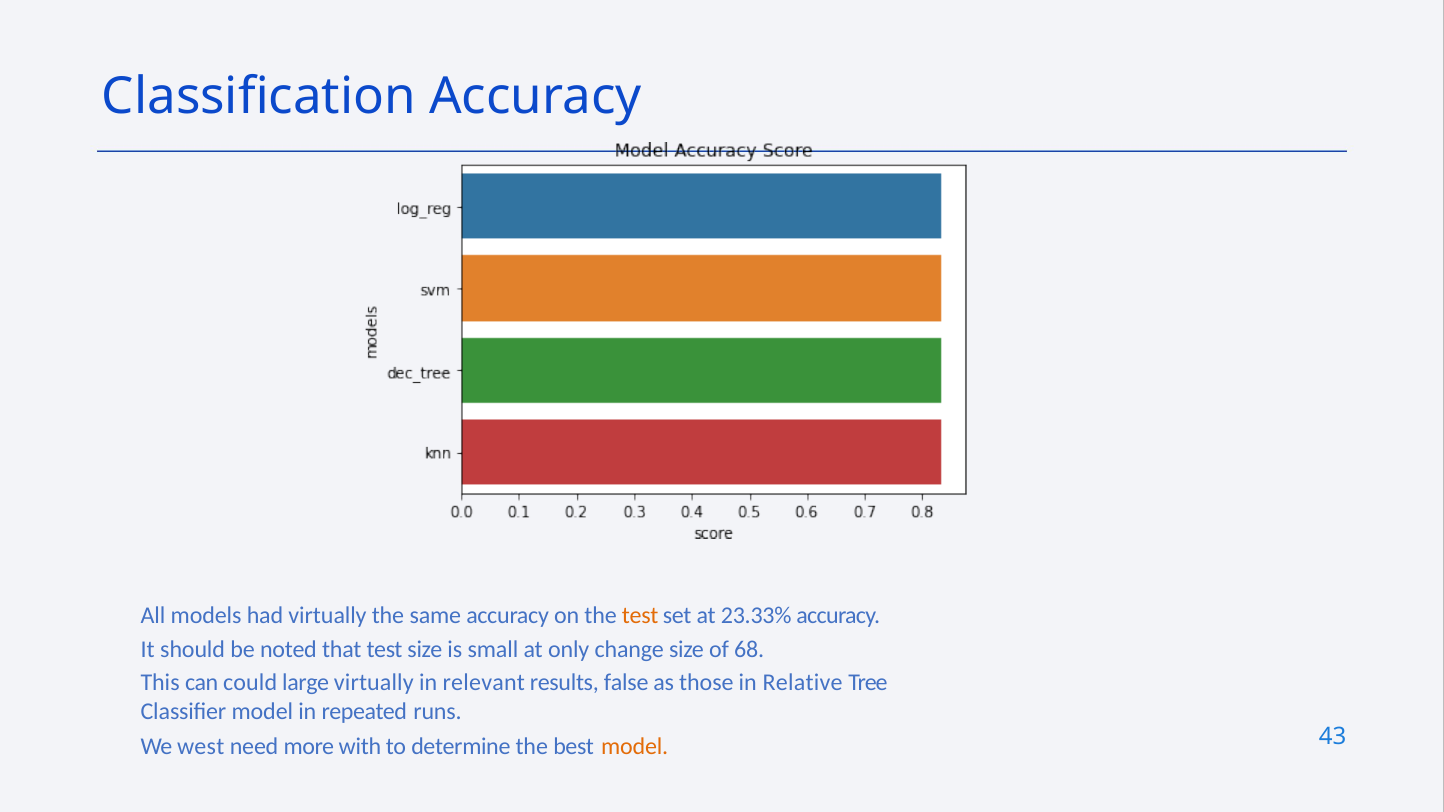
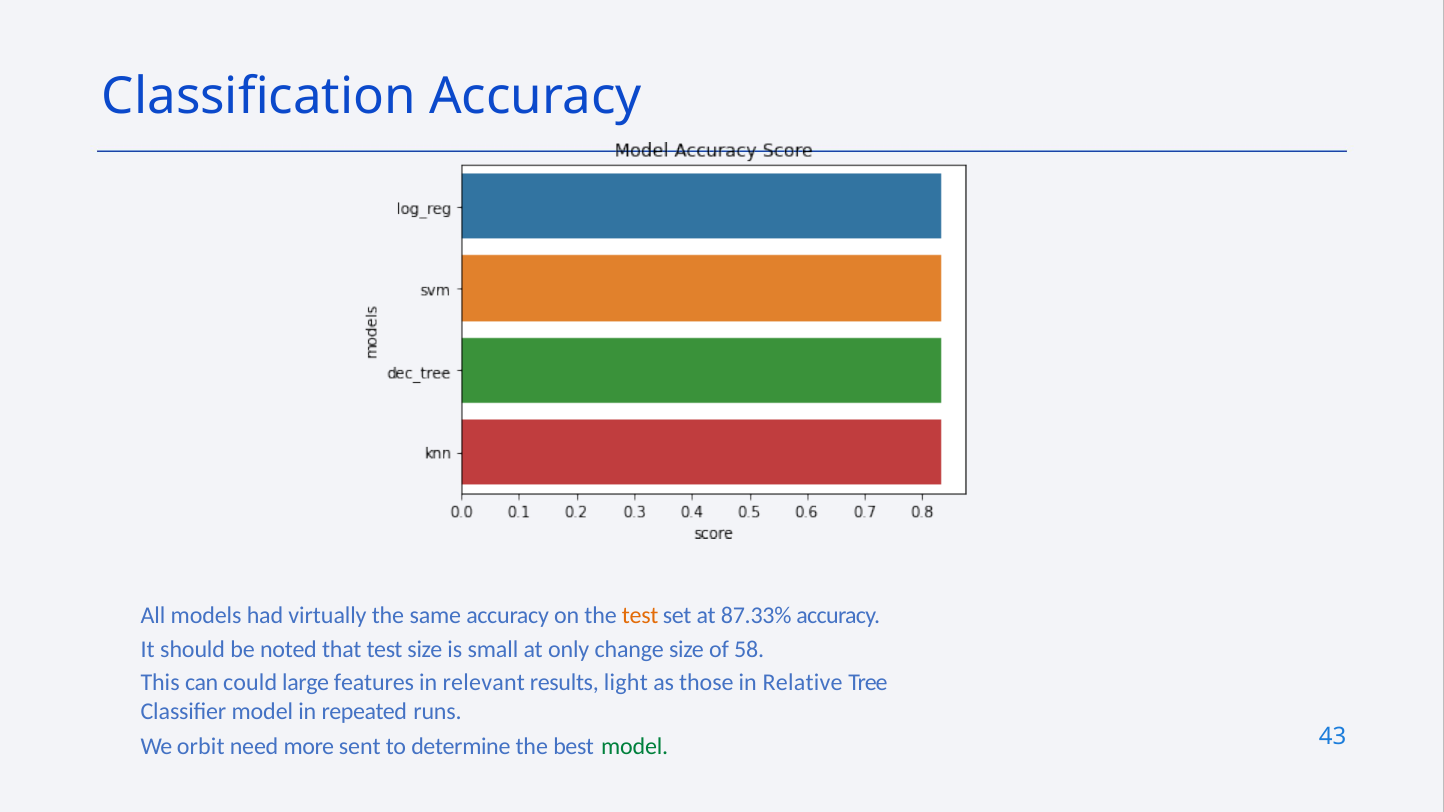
23.33%: 23.33% -> 87.33%
68: 68 -> 58
large virtually: virtually -> features
false: false -> light
west: west -> orbit
with: with -> sent
model at (635, 747) colour: orange -> green
